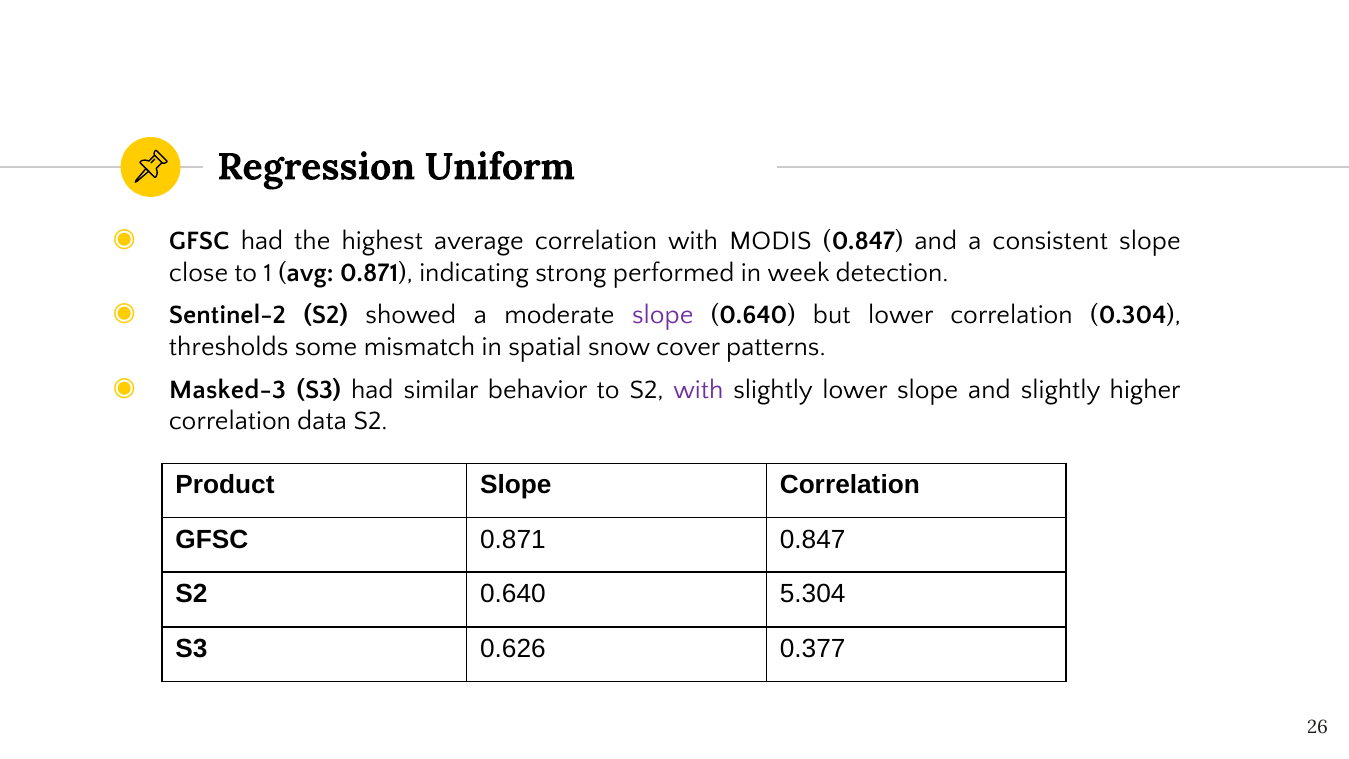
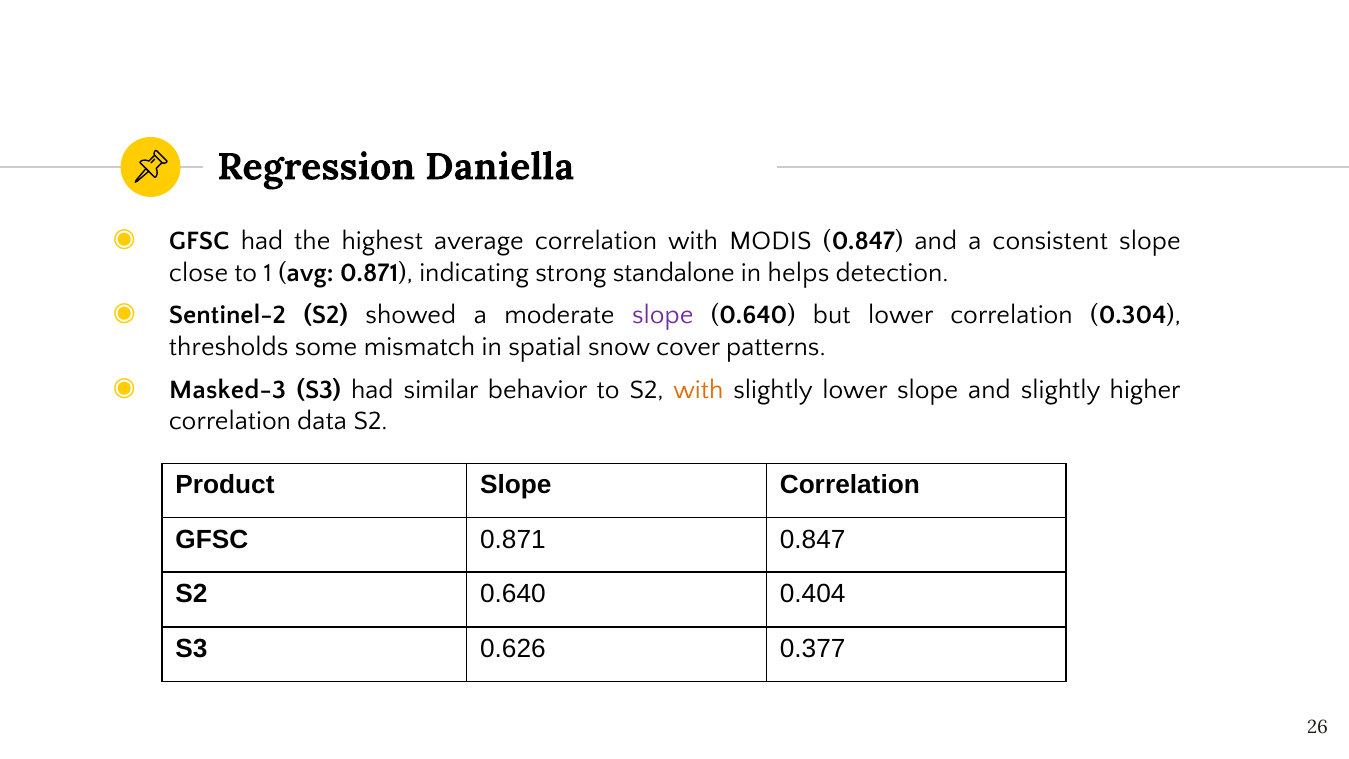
Uniform: Uniform -> Daniella
performed: performed -> standalone
week: week -> helps
with at (698, 389) colour: purple -> orange
5.304: 5.304 -> 0.404
